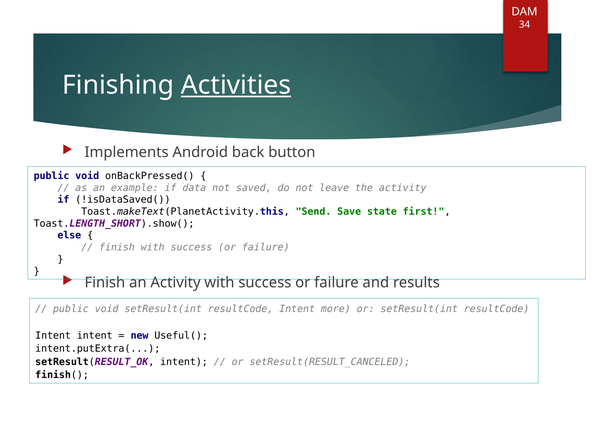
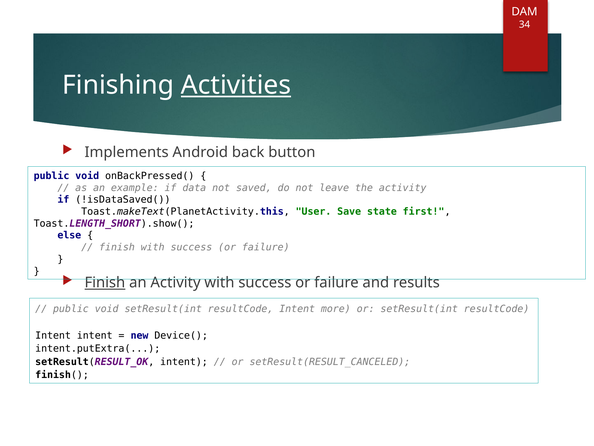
Send: Send -> User
Finish at (105, 282) underline: none -> present
Useful(: Useful( -> Device(
